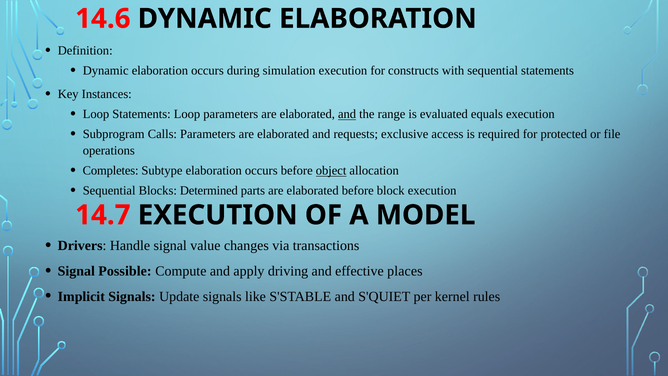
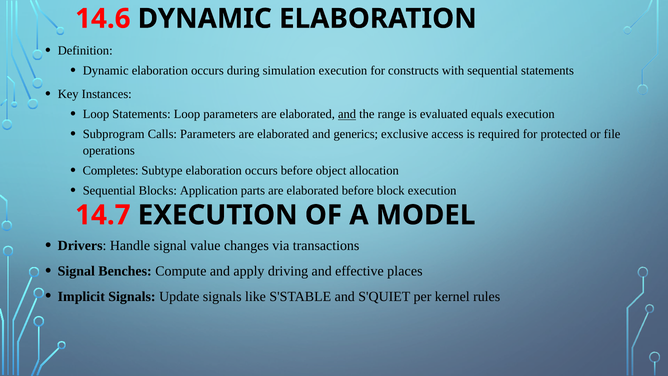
requests: requests -> generics
object underline: present -> none
Determined: Determined -> Application
Possible: Possible -> Benches
